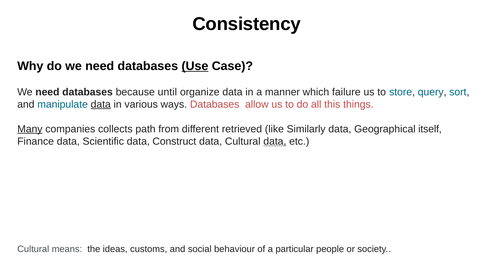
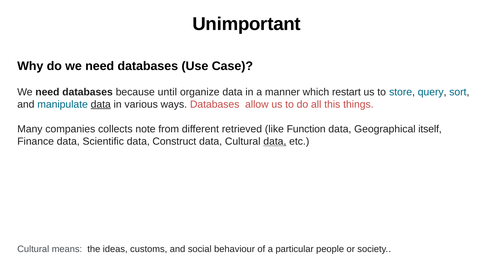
Consistency: Consistency -> Unimportant
Use underline: present -> none
failure: failure -> restart
Many underline: present -> none
path: path -> note
Similarly: Similarly -> Function
